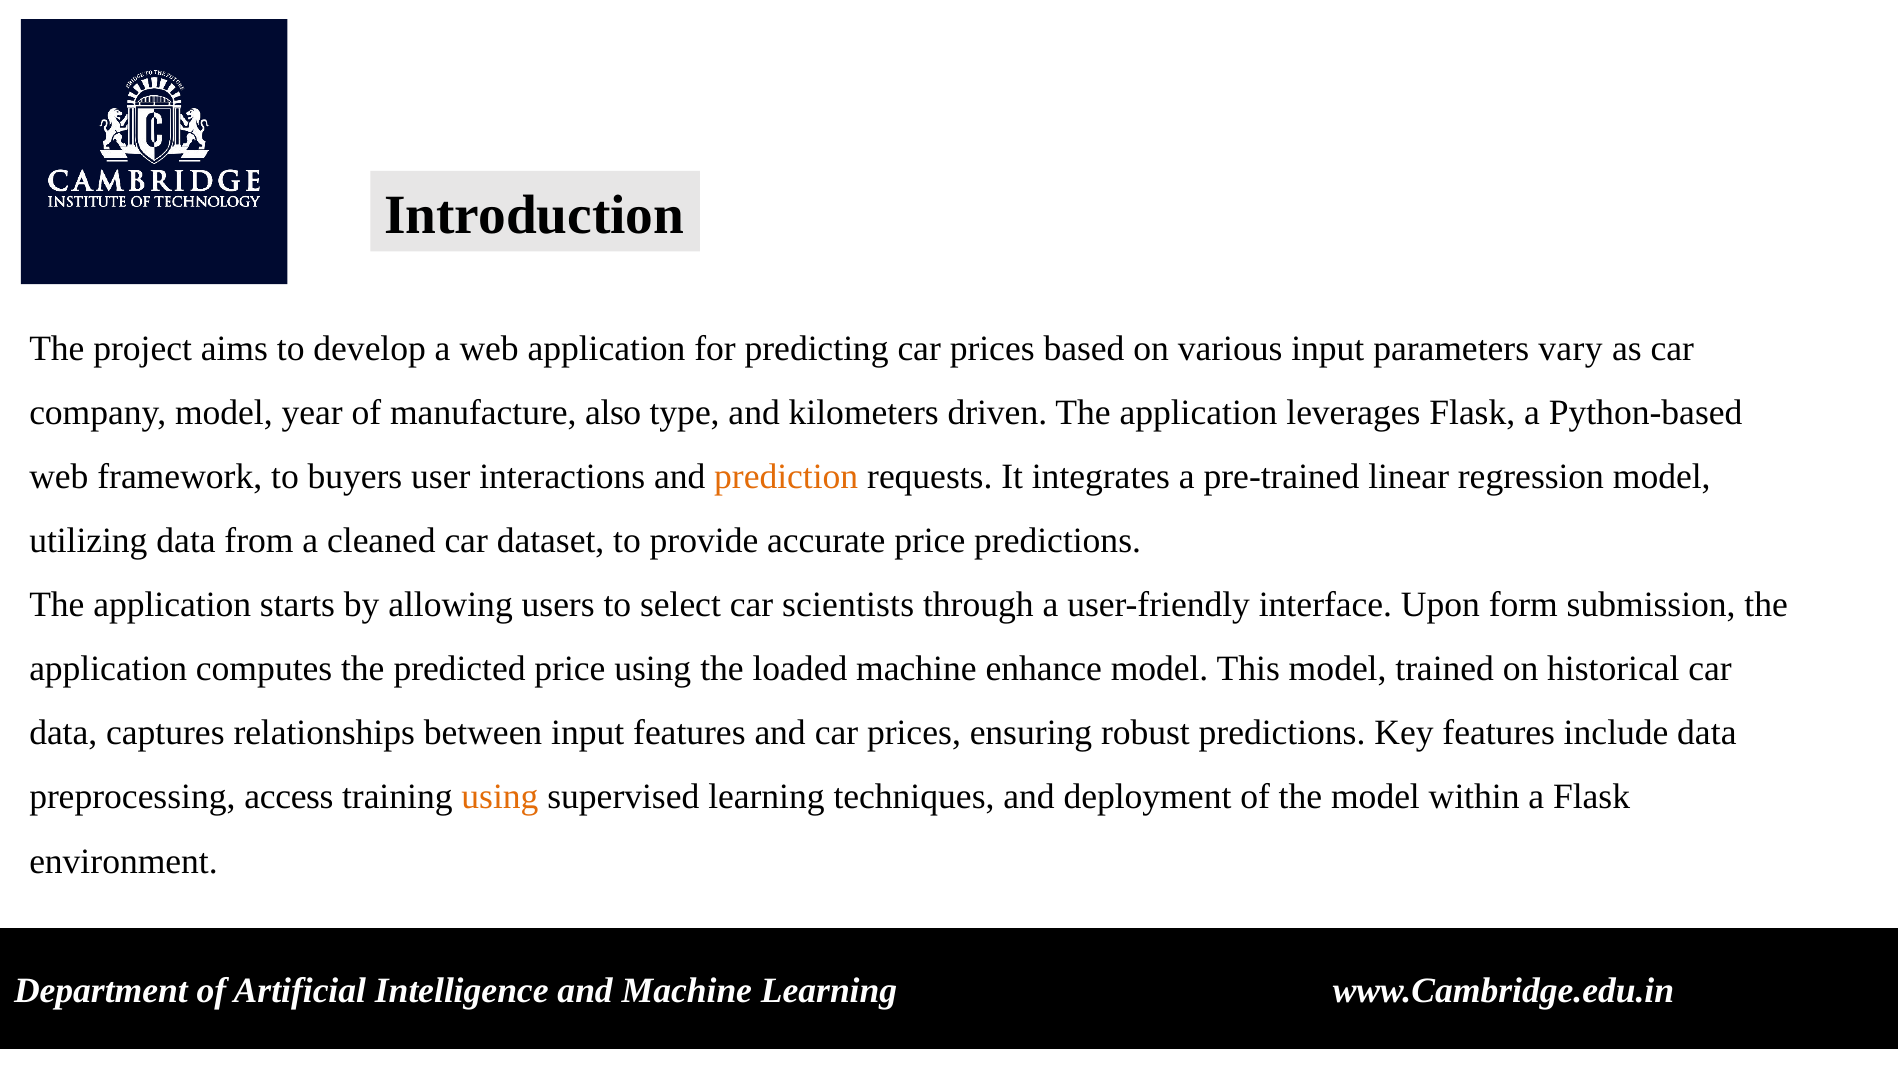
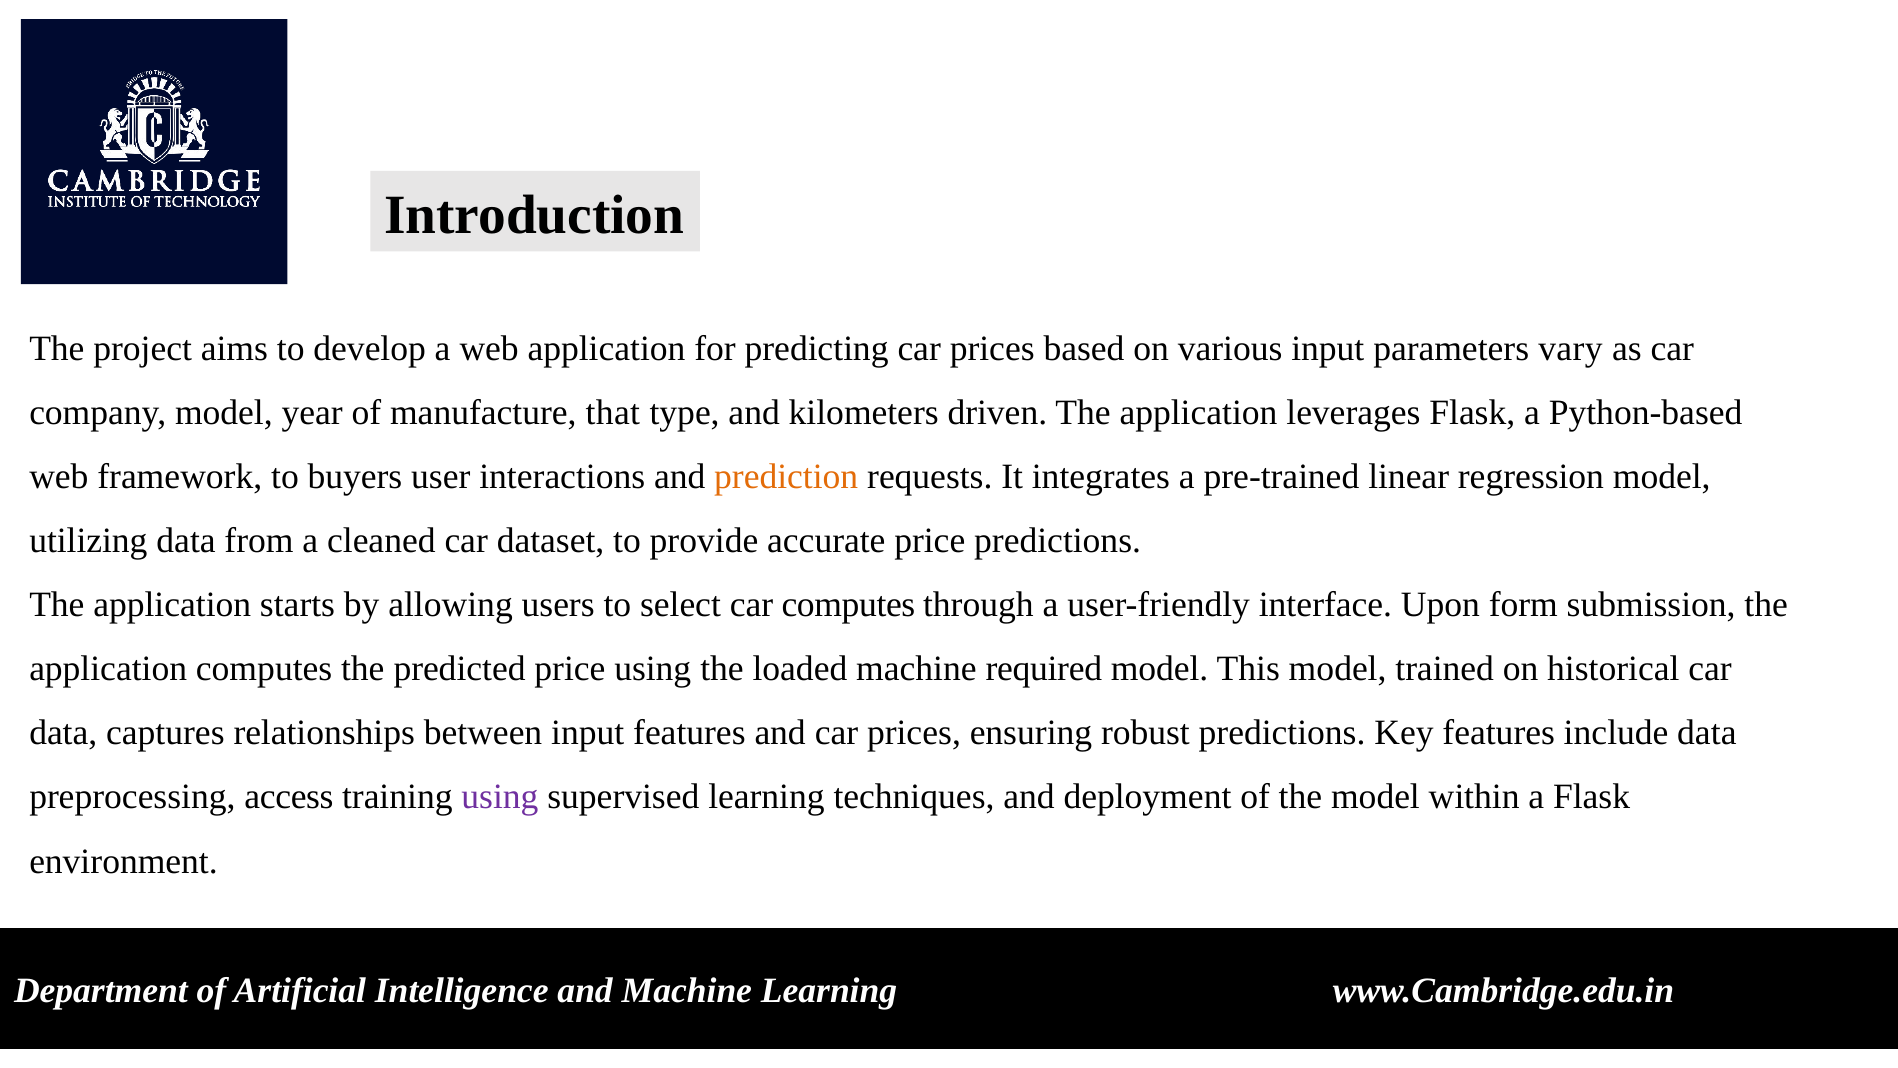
also: also -> that
car scientists: scientists -> computes
enhance: enhance -> required
using at (500, 797) colour: orange -> purple
